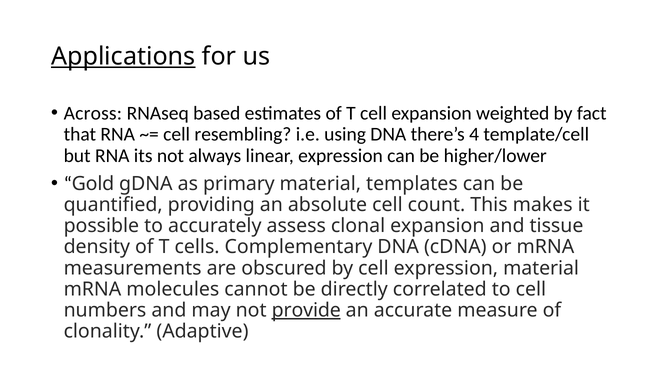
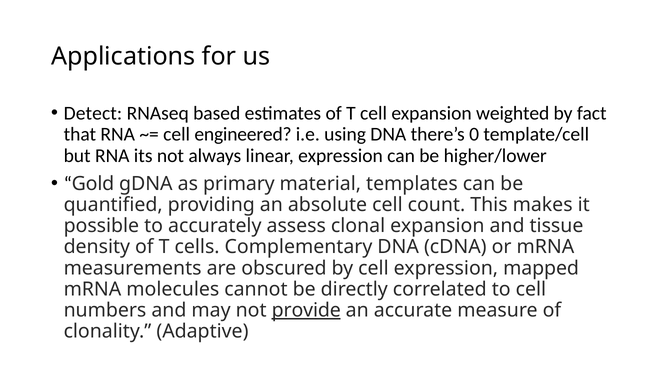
Applications underline: present -> none
Across: Across -> Detect
resembling: resembling -> engineered
4: 4 -> 0
expression material: material -> mapped
